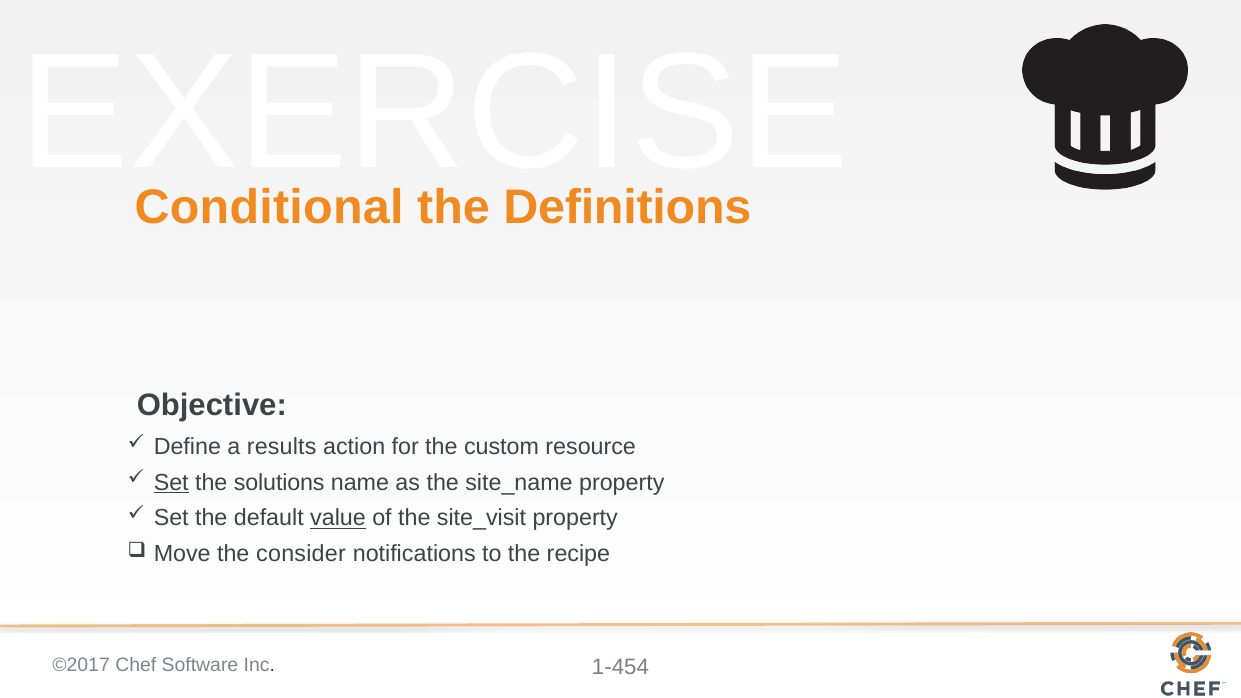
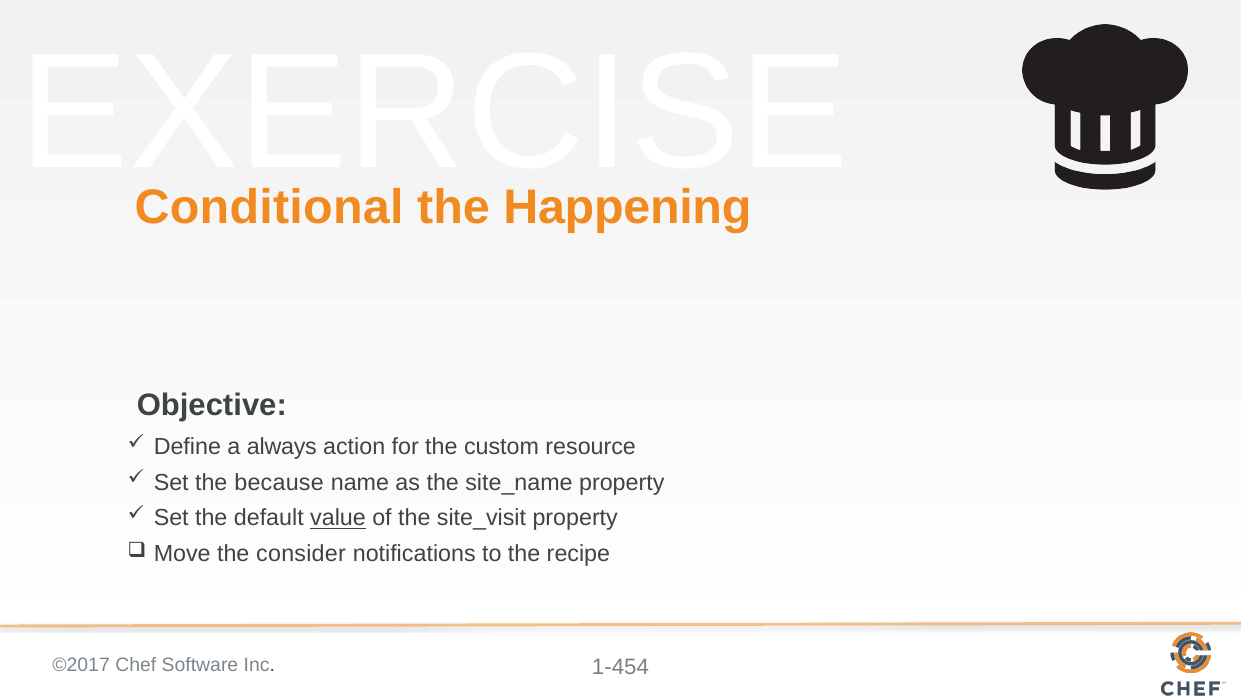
Definitions: Definitions -> Happening
results: results -> always
Set at (171, 483) underline: present -> none
solutions: solutions -> because
